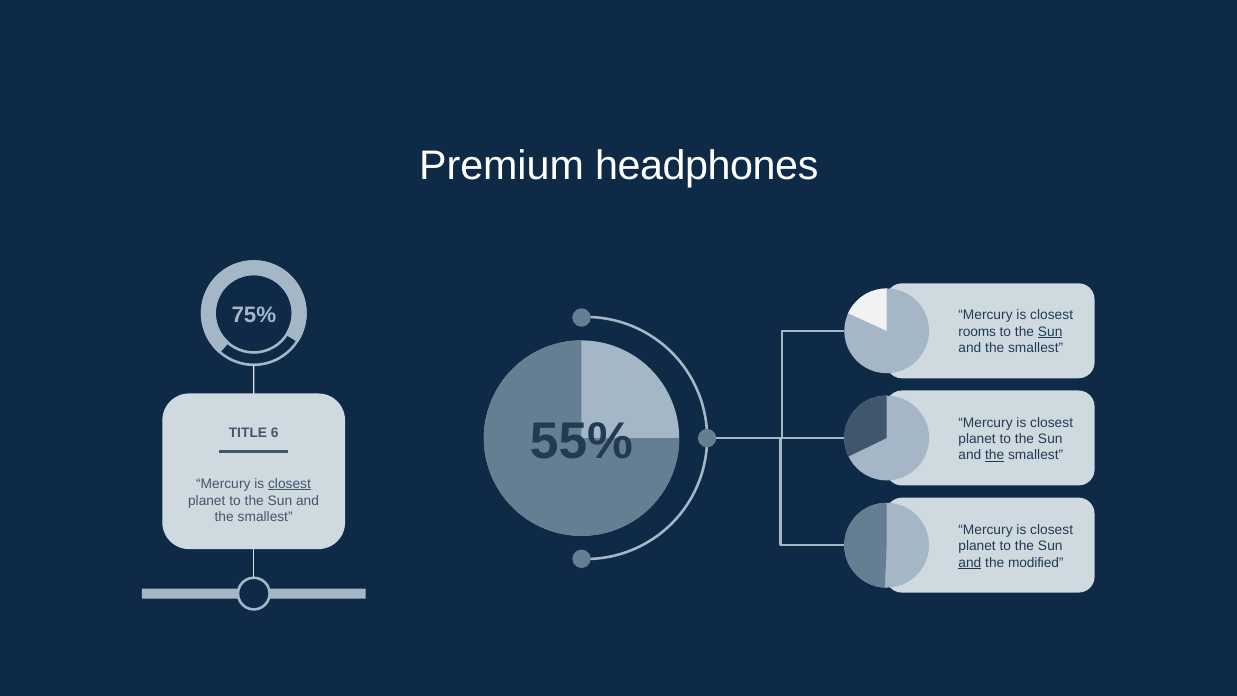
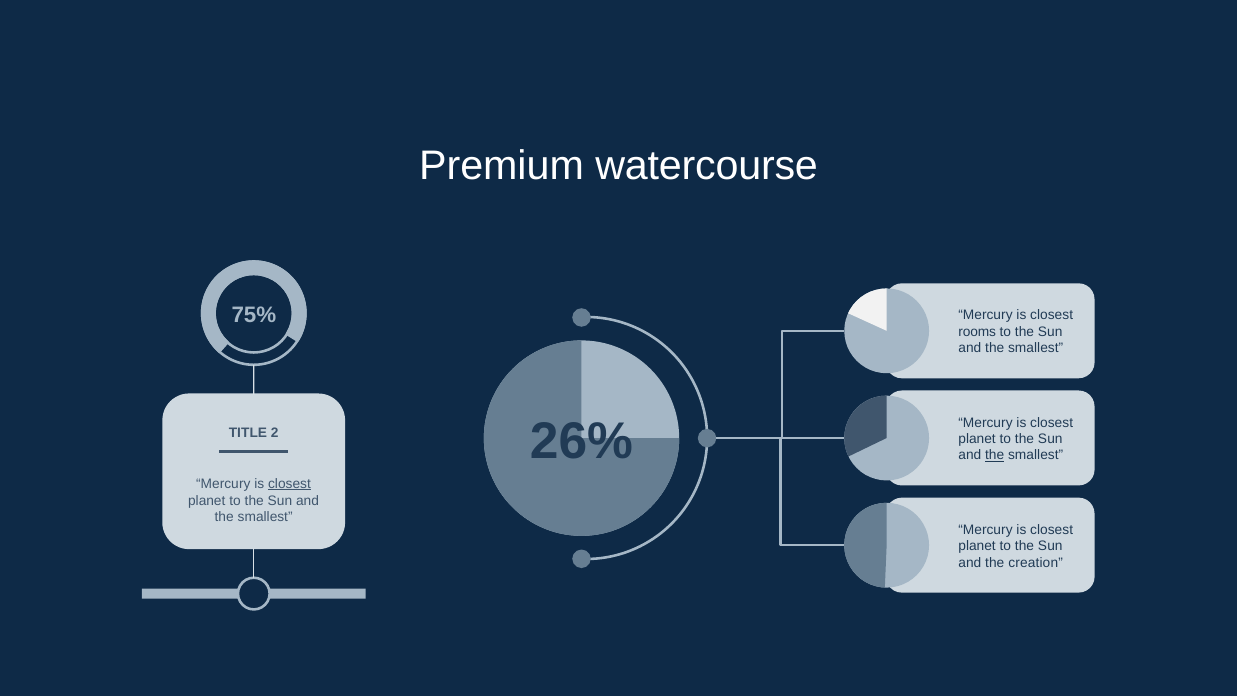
headphones: headphones -> watercourse
Sun at (1050, 332) underline: present -> none
55%: 55% -> 26%
6: 6 -> 2
and at (970, 562) underline: present -> none
modified: modified -> creation
